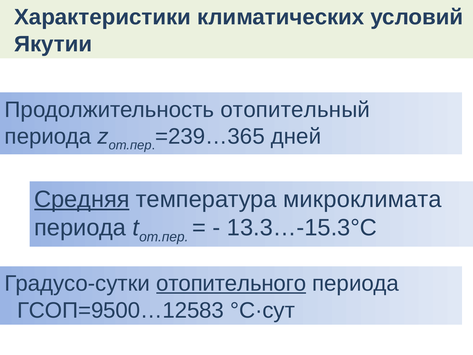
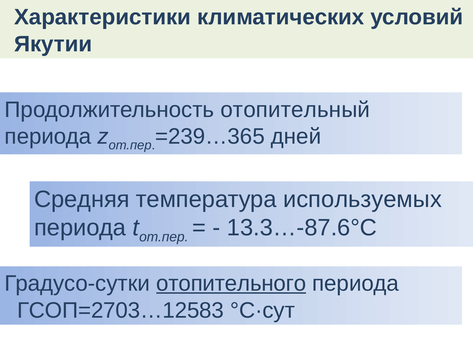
Средняя underline: present -> none
микроклимата: микроклимата -> используемых
13.3…-15.3°С: 13.3…-15.3°С -> 13.3…-87.6°С
ГСОП=9500…12583: ГСОП=9500…12583 -> ГСОП=2703…12583
